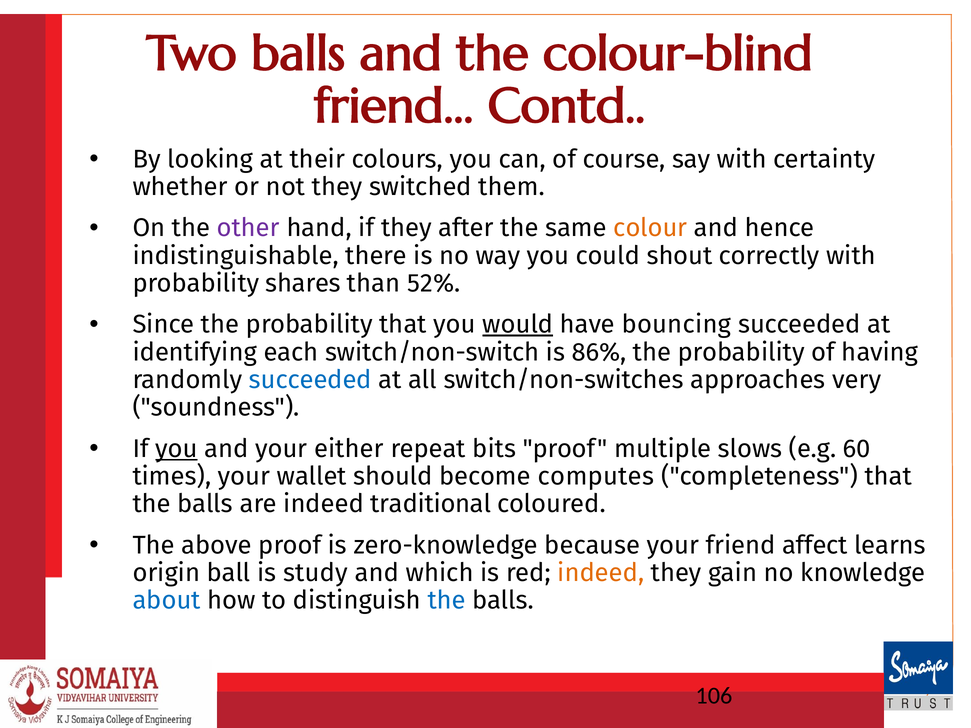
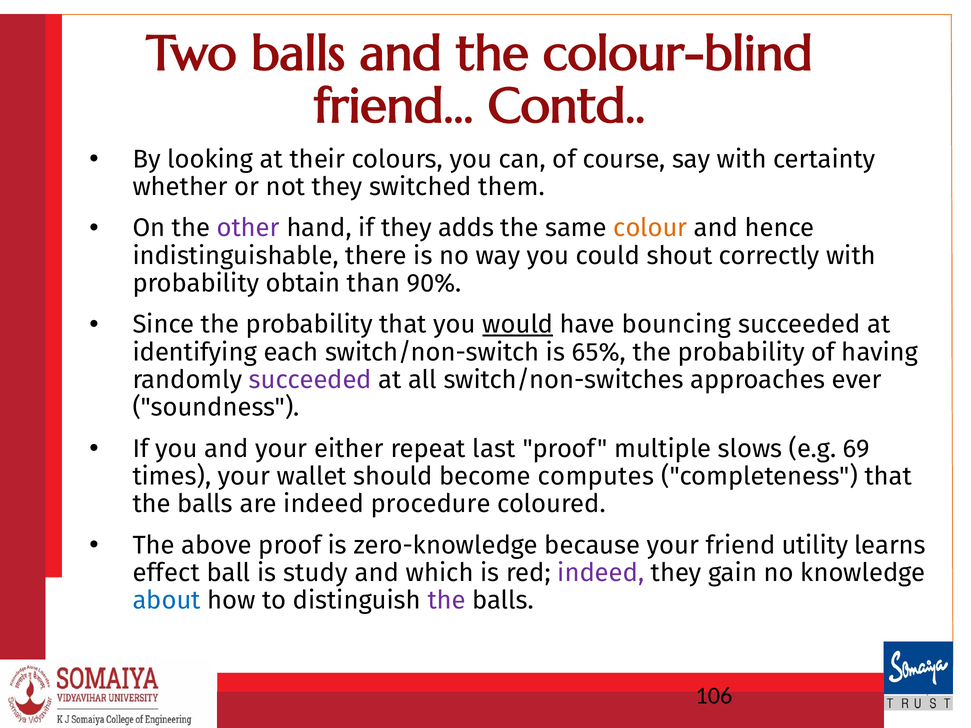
after: after -> adds
shares: shares -> obtain
52%: 52% -> 90%
86%: 86% -> 65%
succeeded at (310, 380) colour: blue -> purple
very: very -> ever
you at (177, 449) underline: present -> none
bits: bits -> last
60: 60 -> 69
traditional: traditional -> procedure
affect: affect -> utility
origin: origin -> effect
indeed at (601, 573) colour: orange -> purple
the at (447, 601) colour: blue -> purple
